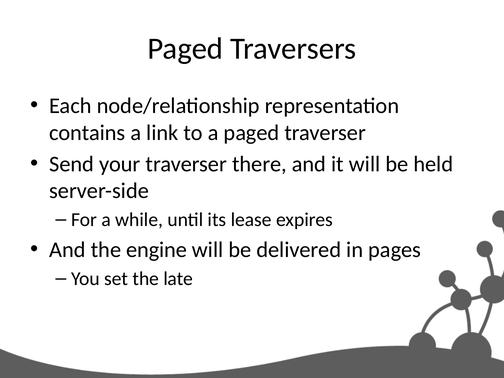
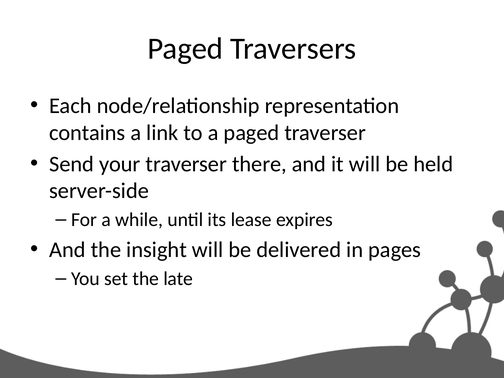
engine: engine -> insight
